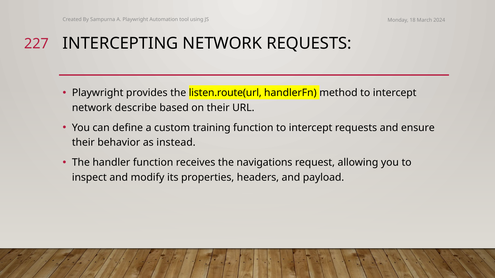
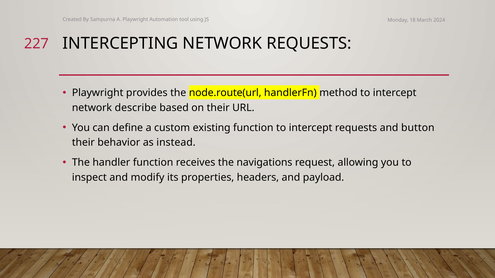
listen.route(url: listen.route(url -> node.route(url
training: training -> existing
ensure: ensure -> button
